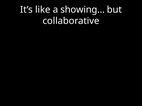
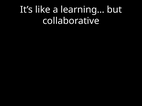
showing…: showing… -> learning…
